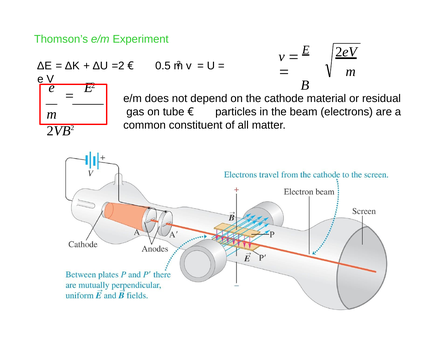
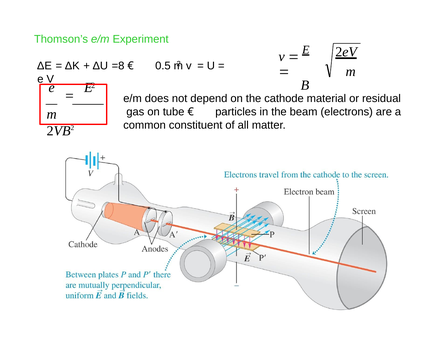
=2: =2 -> =8
